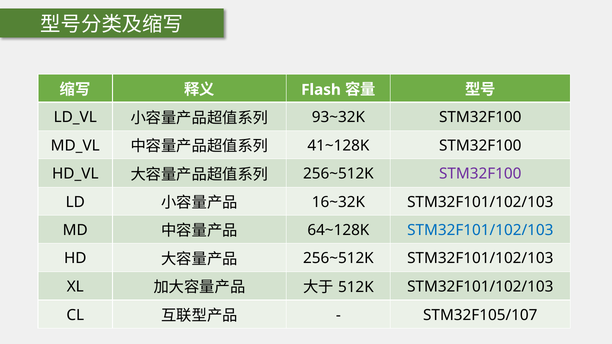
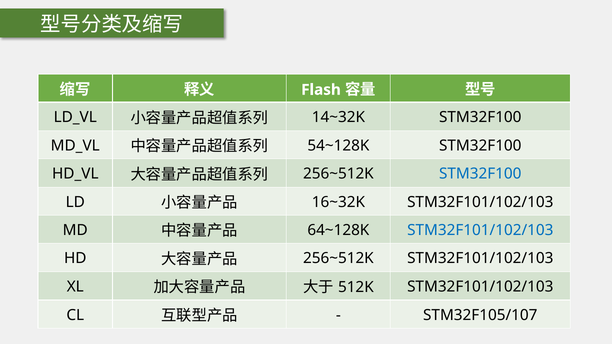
93~32K: 93~32K -> 14~32K
41~128K: 41~128K -> 54~128K
STM32F100 at (480, 174) colour: purple -> blue
